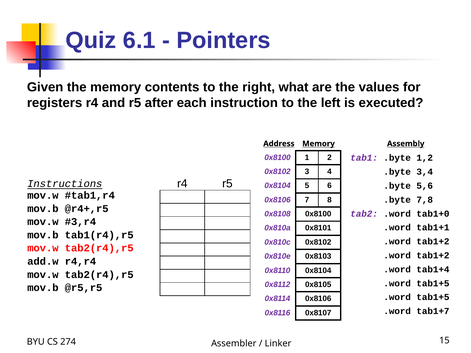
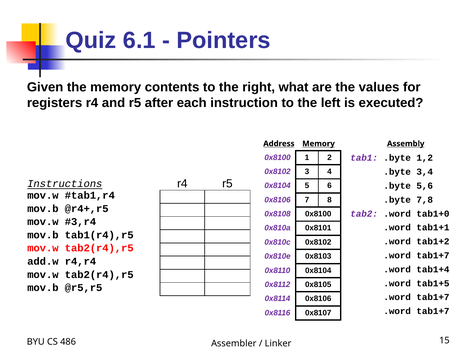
tab1+2 at (433, 256): tab1+2 -> tab1+7
tab1+5 at (433, 298): tab1+5 -> tab1+7
274: 274 -> 486
